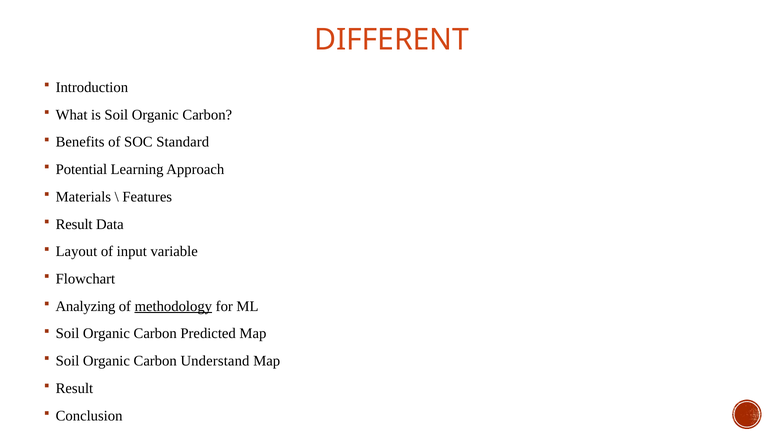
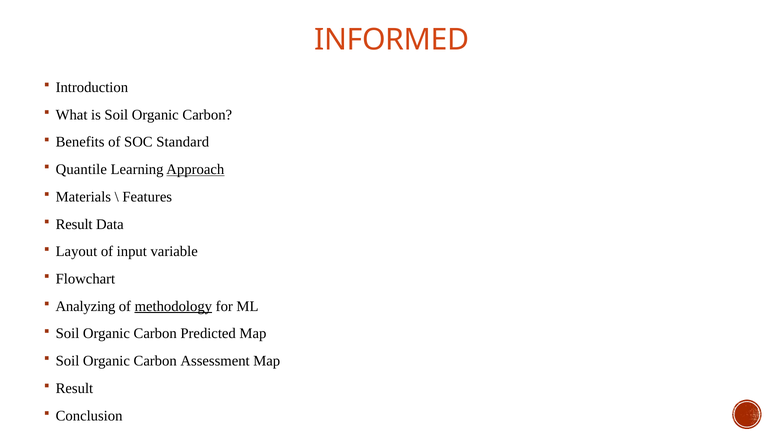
DIFFERENT: DIFFERENT -> INFORMED
Potential: Potential -> Quantile
Approach underline: none -> present
Understand: Understand -> Assessment
